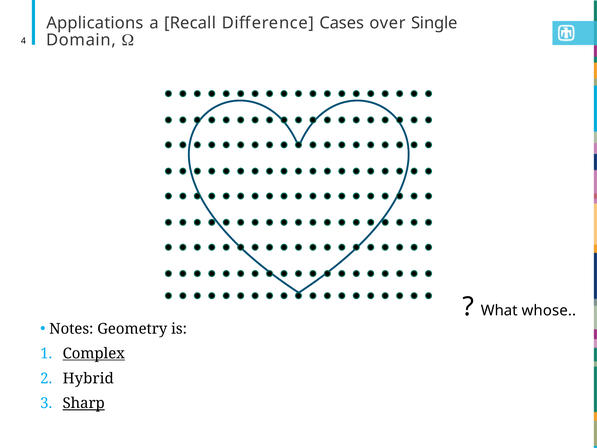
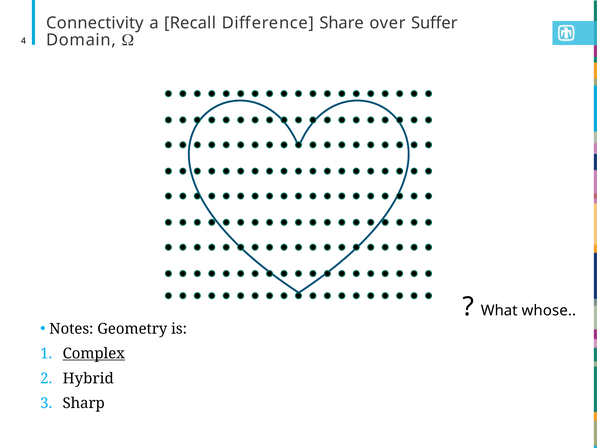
Applications: Applications -> Connectivity
Cases: Cases -> Share
Single: Single -> Suffer
Sharp underline: present -> none
